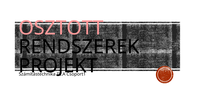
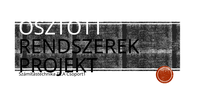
OSZTOTT colour: pink -> white
